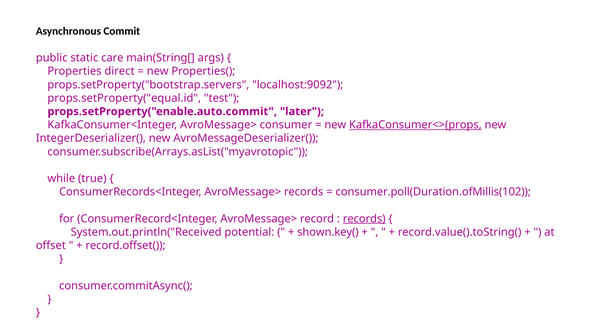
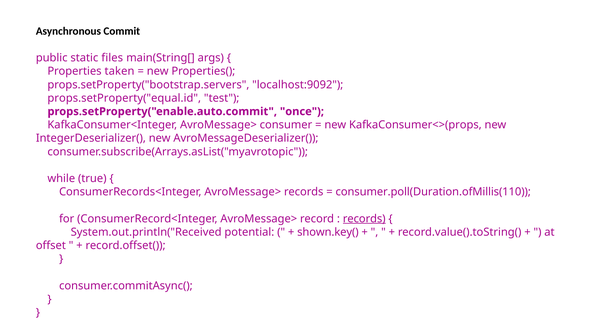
care: care -> files
direct: direct -> taken
later: later -> once
KafkaConsumer<>(props underline: present -> none
consumer.poll(Duration.ofMillis(102: consumer.poll(Duration.ofMillis(102 -> consumer.poll(Duration.ofMillis(110
